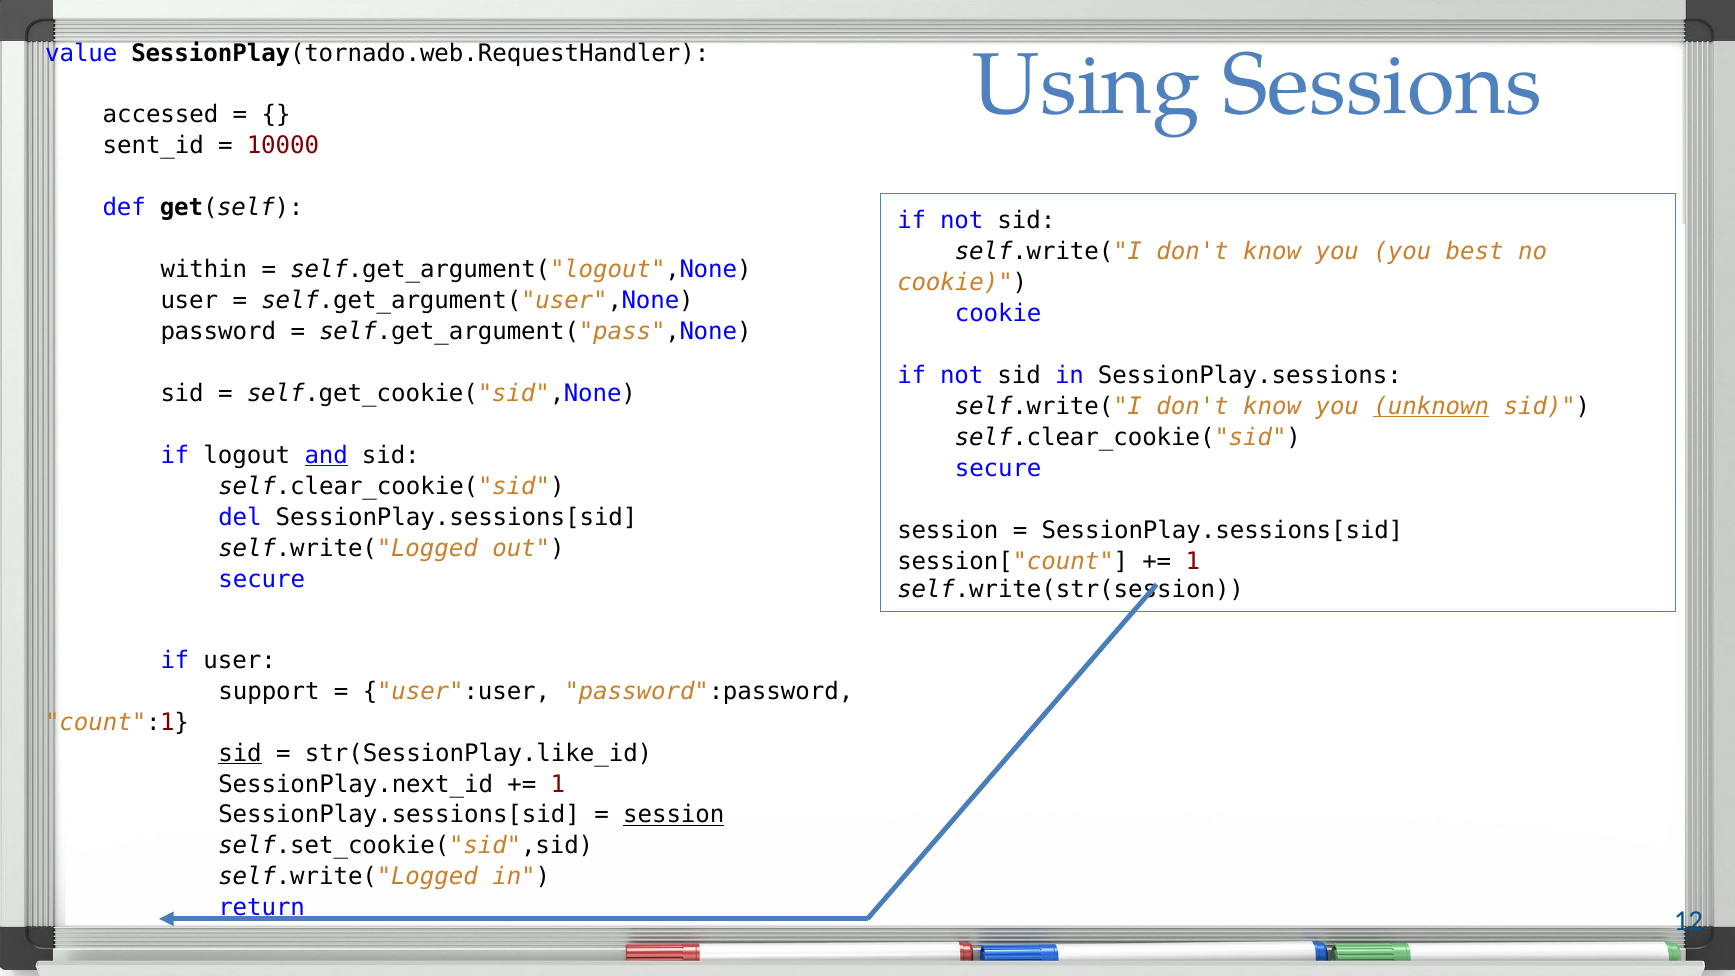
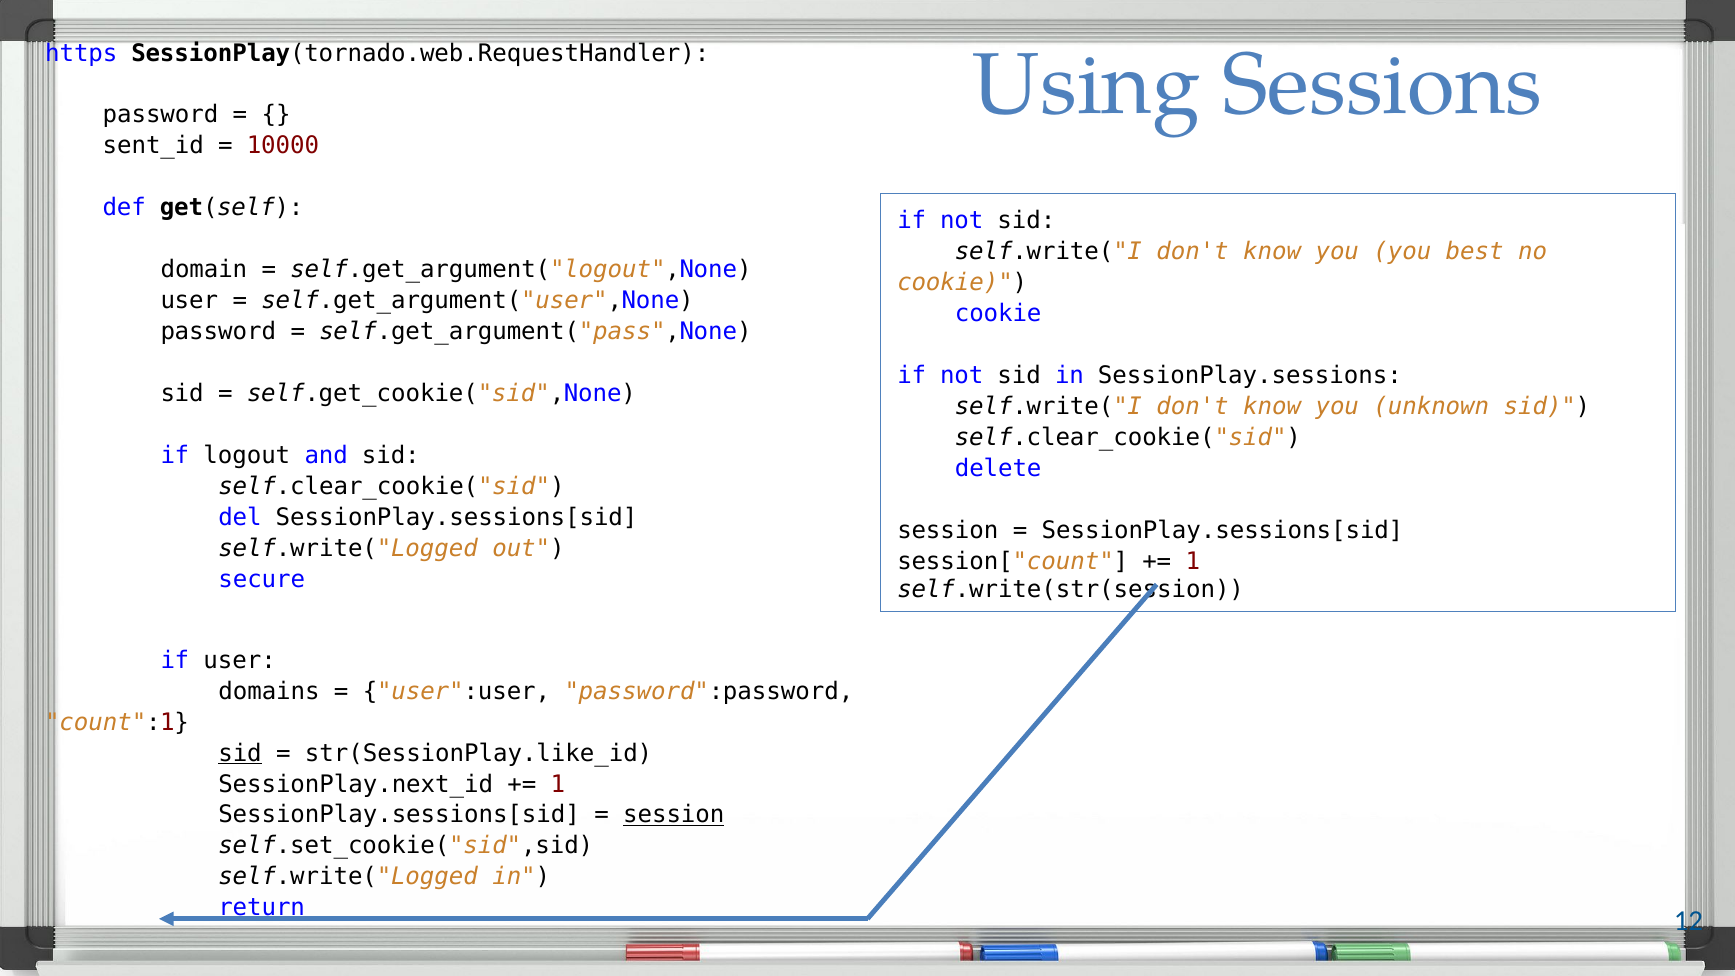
value: value -> https
accessed at (161, 115): accessed -> password
within: within -> domain
unknown underline: present -> none
and underline: present -> none
secure at (998, 468): secure -> delete
support: support -> domains
